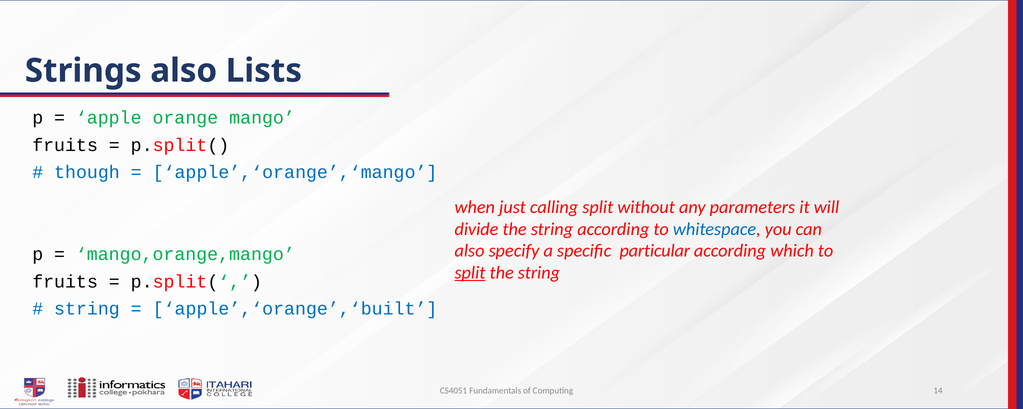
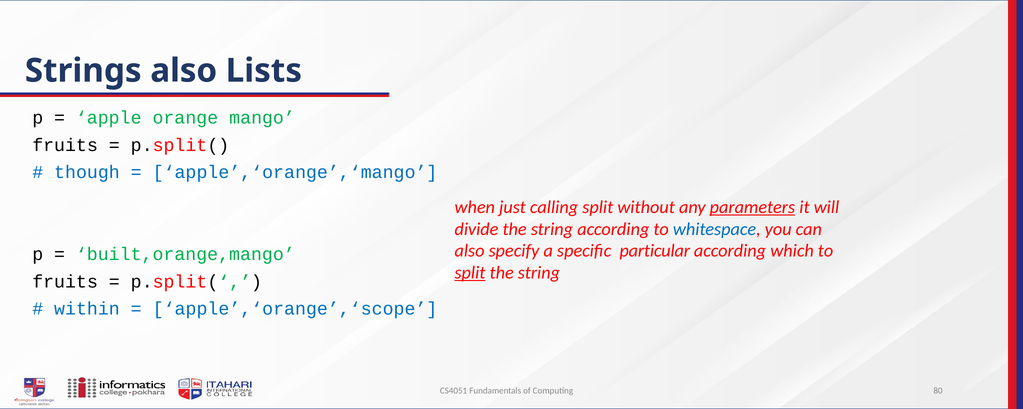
parameters underline: none -> present
mango,orange,mango: mango,orange,mango -> built,orange,mango
string at (87, 309): string -> within
apple’,‘orange’,‘built: apple’,‘orange’,‘built -> apple’,‘orange’,‘scope
14: 14 -> 80
